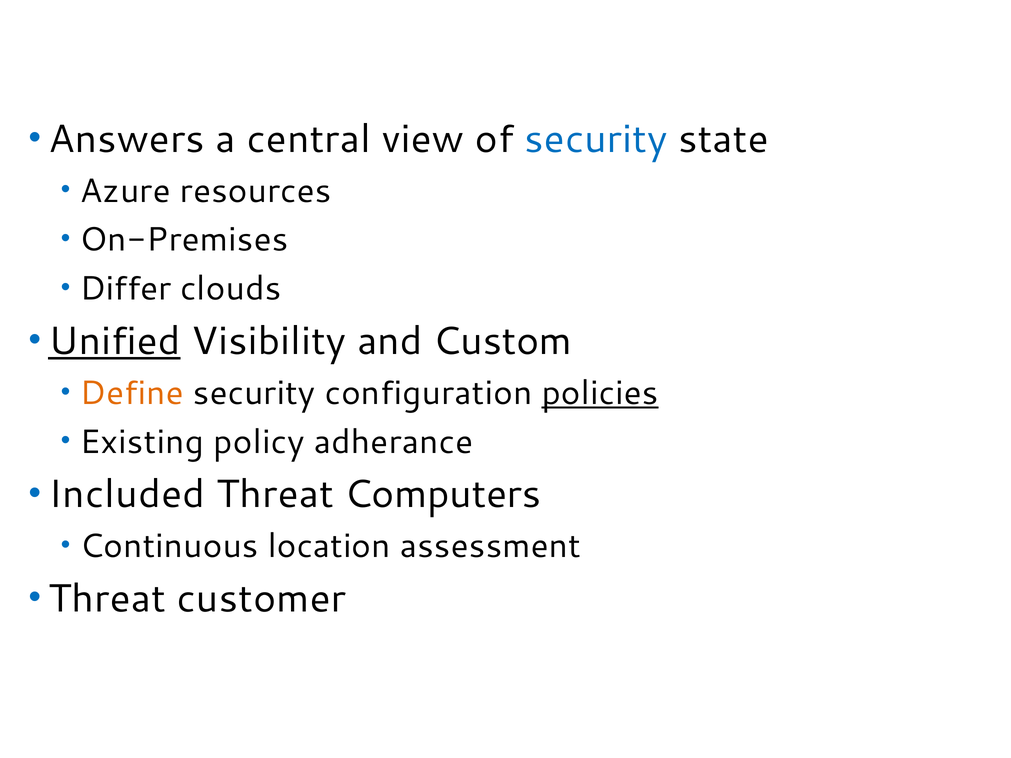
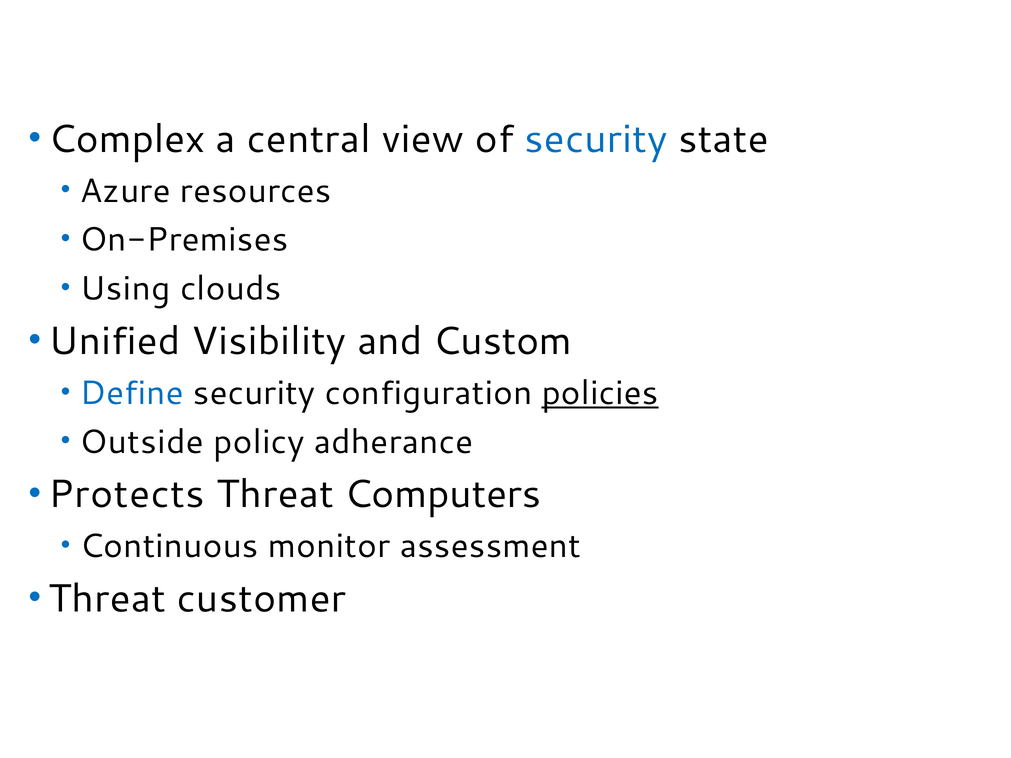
Answers: Answers -> Complex
Differ: Differ -> Using
Unified underline: present -> none
Define colour: orange -> blue
Existing: Existing -> Outside
Included: Included -> Protects
location: location -> monitor
